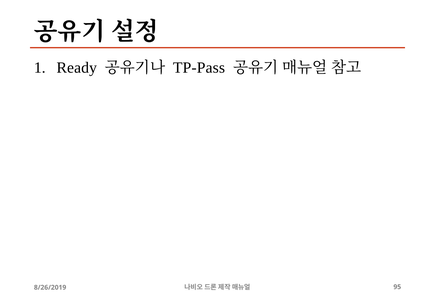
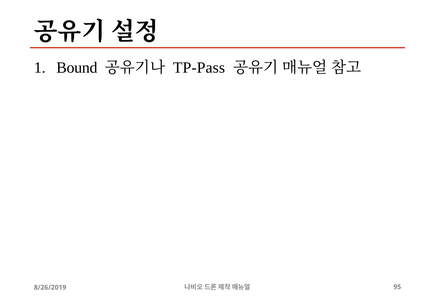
Ready: Ready -> Bound
